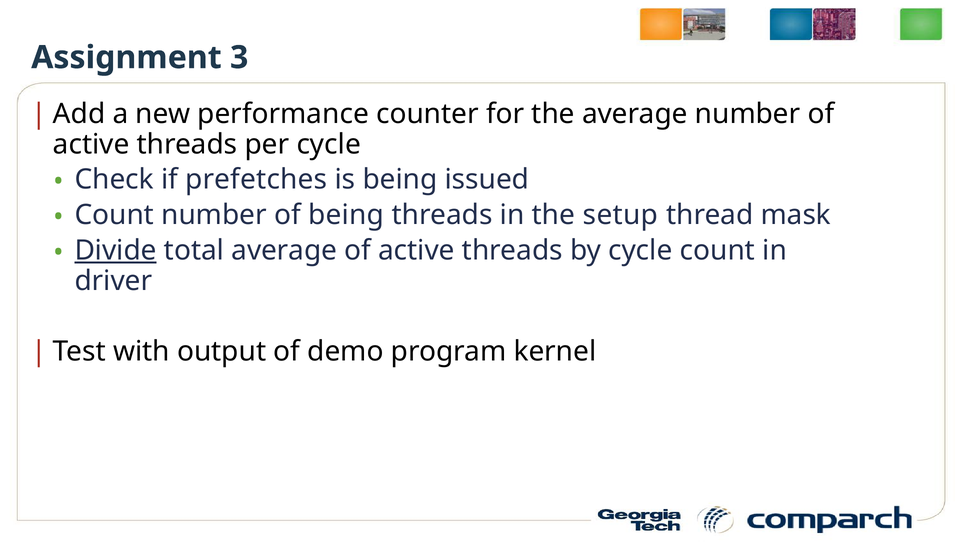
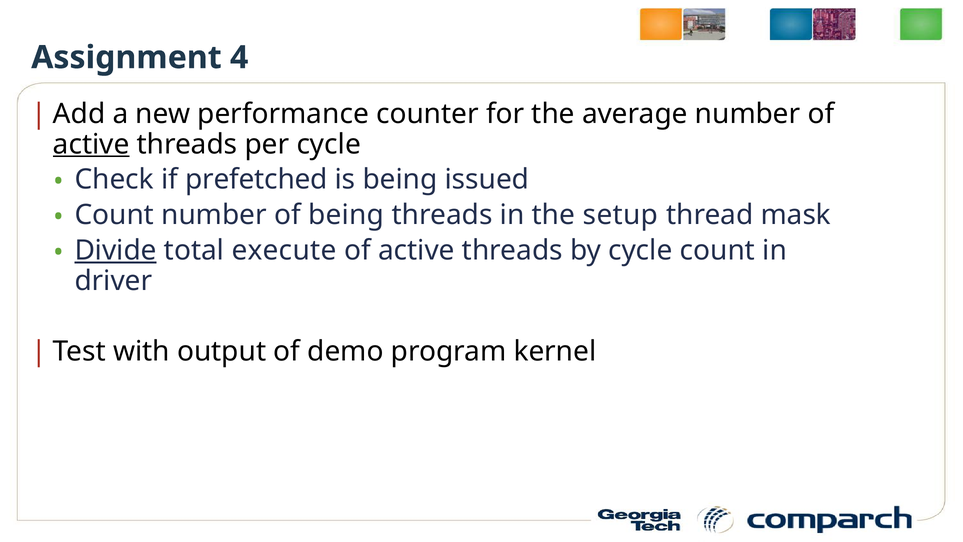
3: 3 -> 4
active at (91, 144) underline: none -> present
prefetches: prefetches -> prefetched
total average: average -> execute
